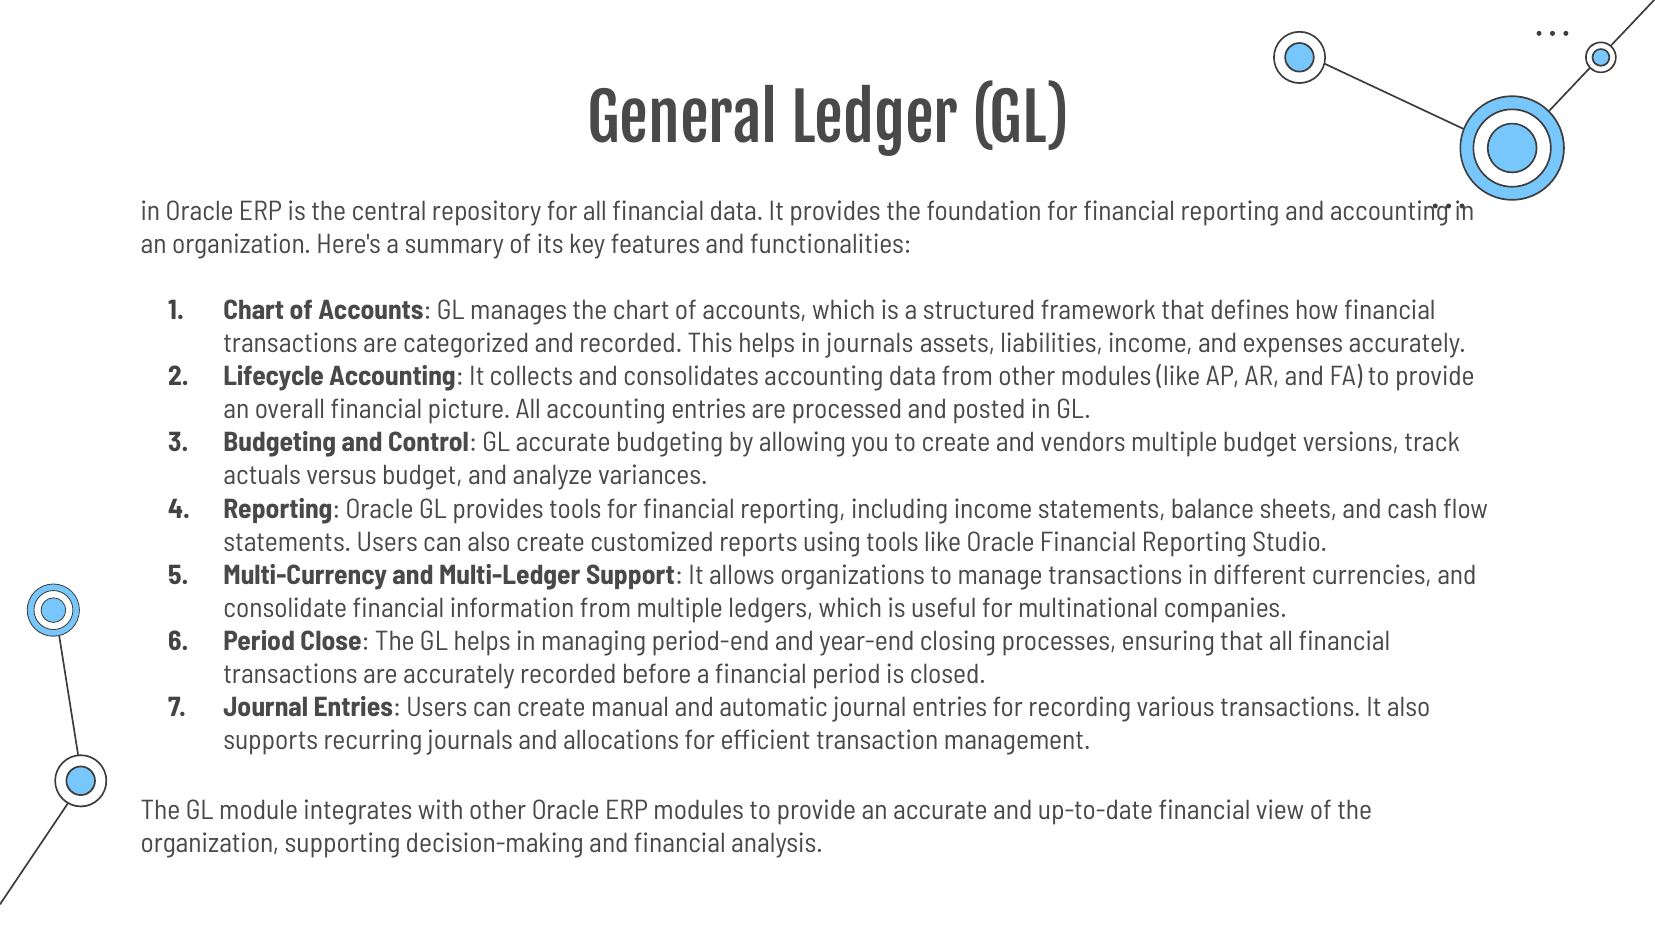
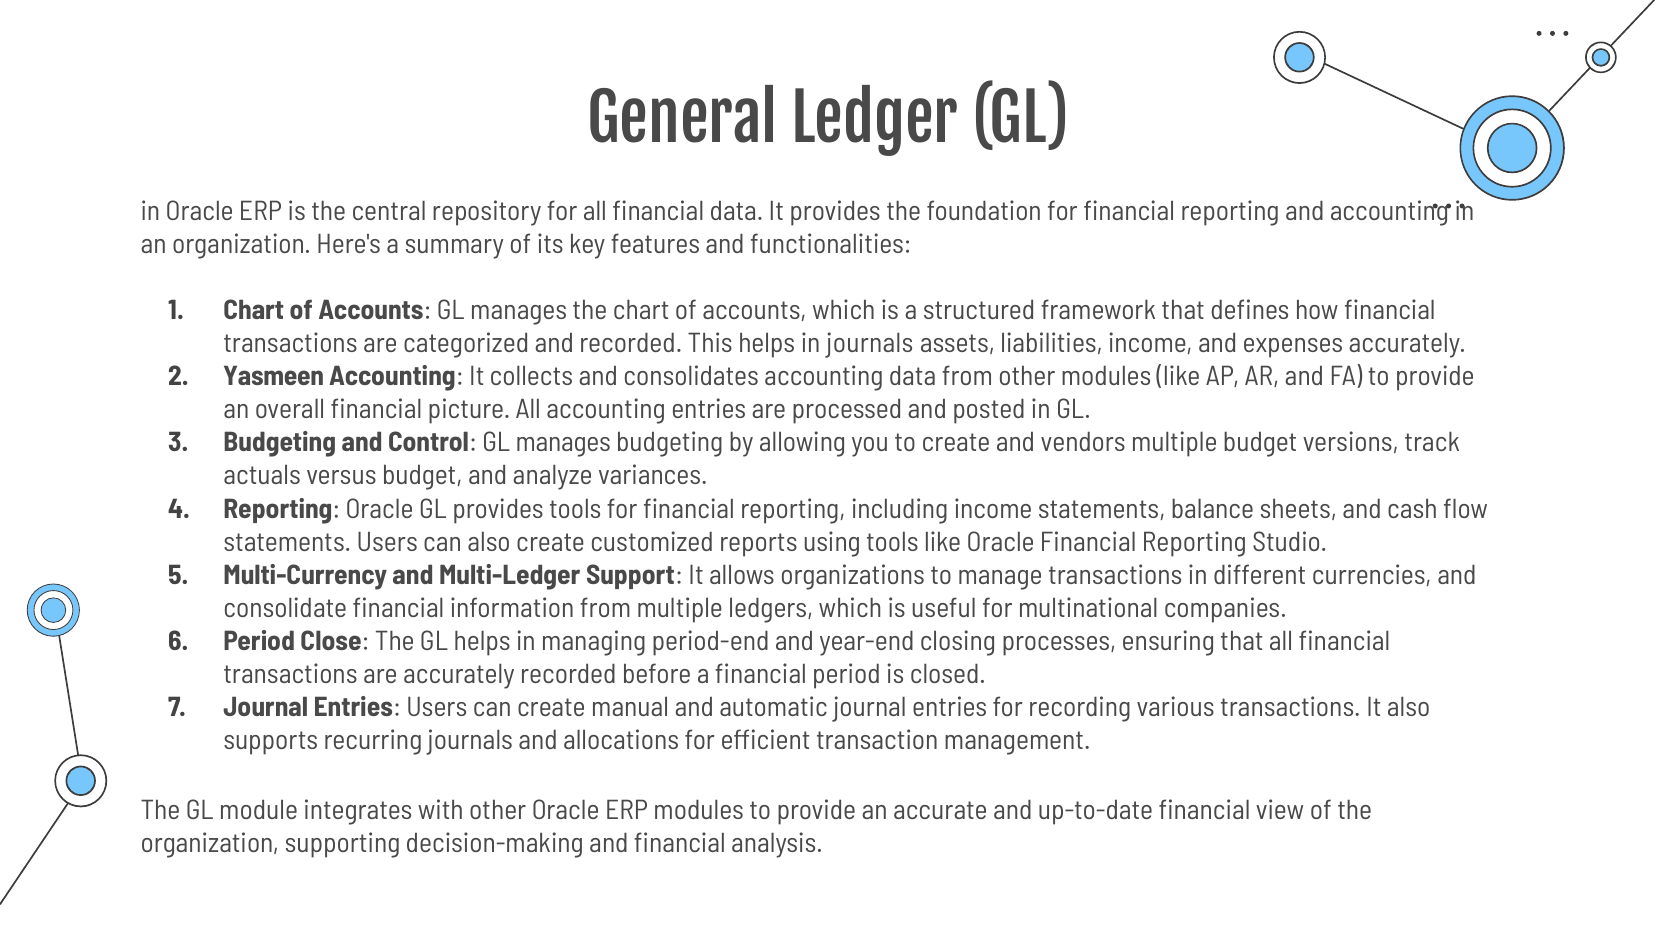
Lifecycle: Lifecycle -> Yasmeen
Control GL accurate: accurate -> manages
